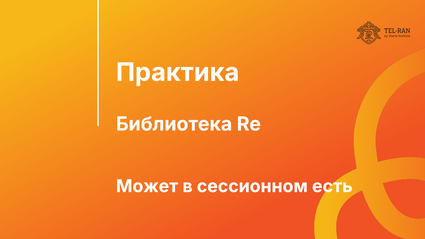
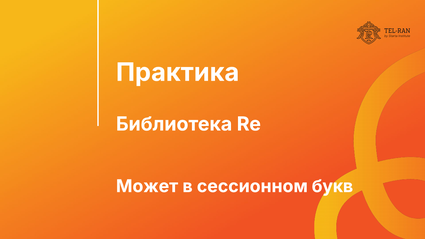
есть: есть -> букв
